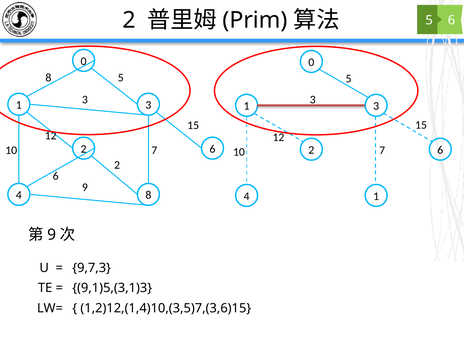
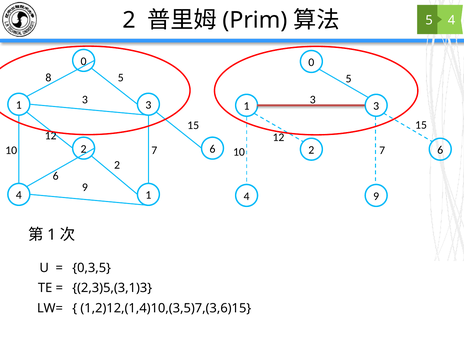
6 at (452, 20): 6 -> 4
4 8: 8 -> 1
4 1: 1 -> 9
9 at (52, 235): 9 -> 1
9,7,3: 9,7,3 -> 0,3,5
9,1)5,(3,1)3: 9,1)5,(3,1)3 -> 2,3)5,(3,1)3
